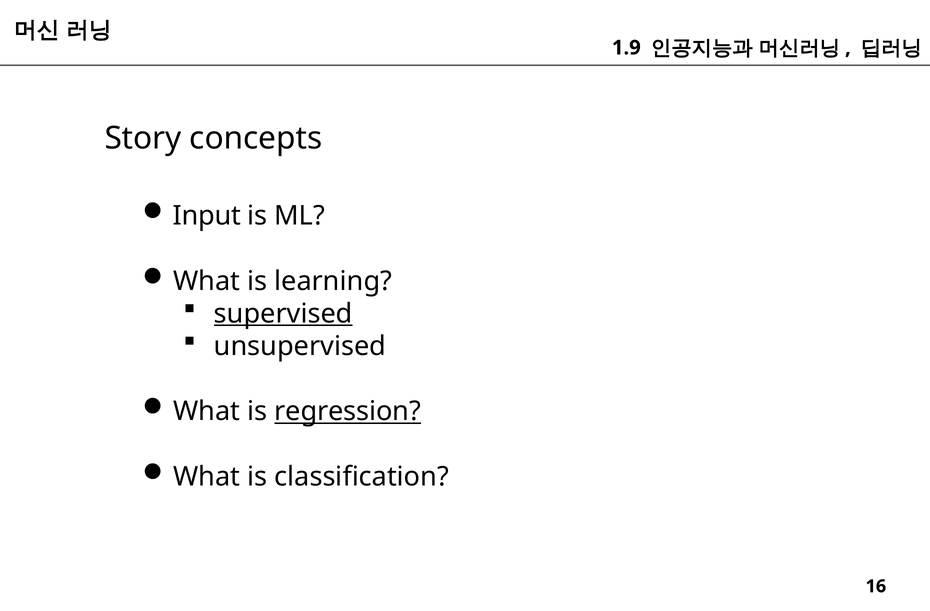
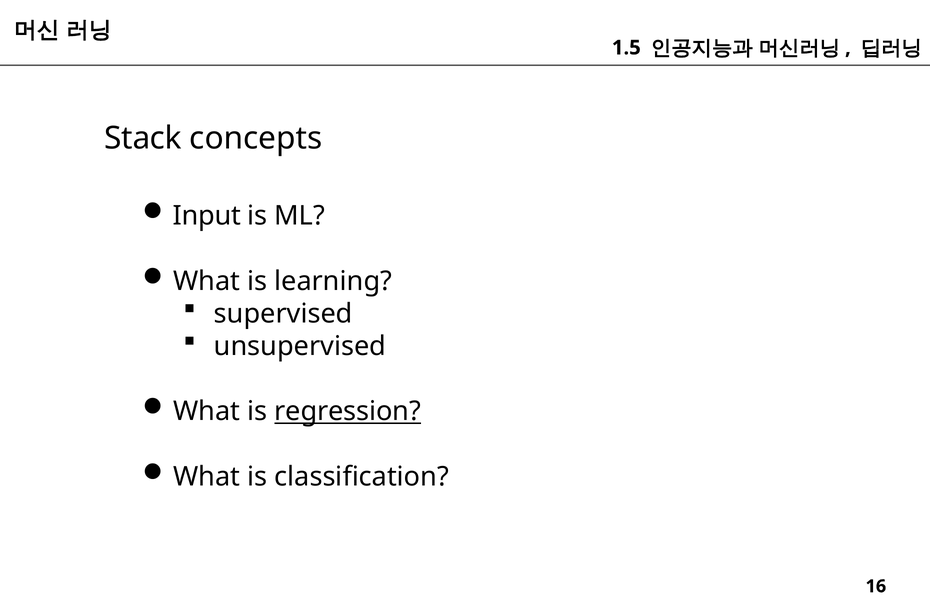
1.9: 1.9 -> 1.5
Story: Story -> Stack
supervised underline: present -> none
